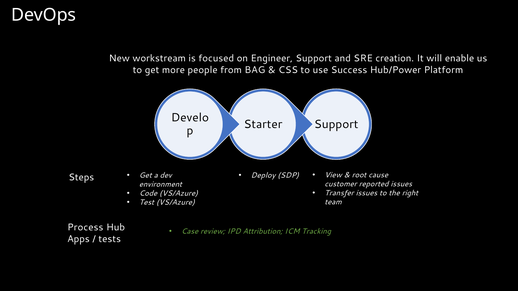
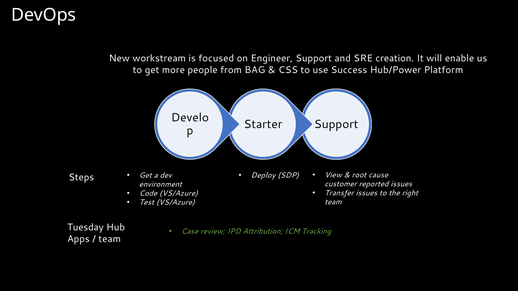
Process: Process -> Tuesday
tests at (110, 239): tests -> team
